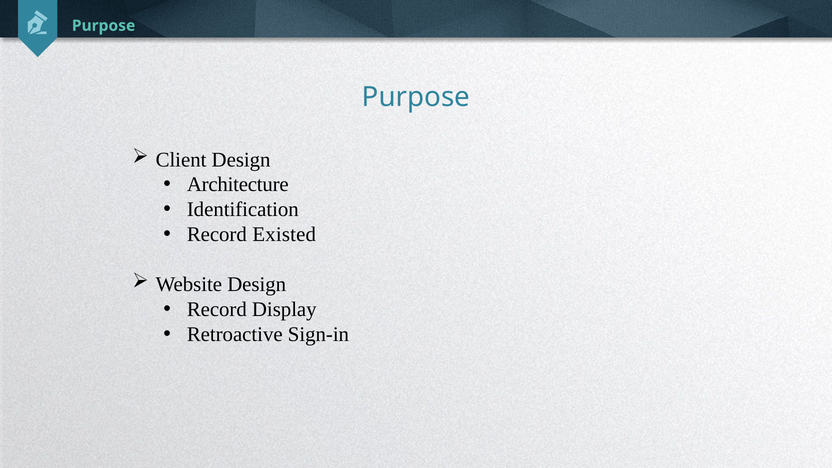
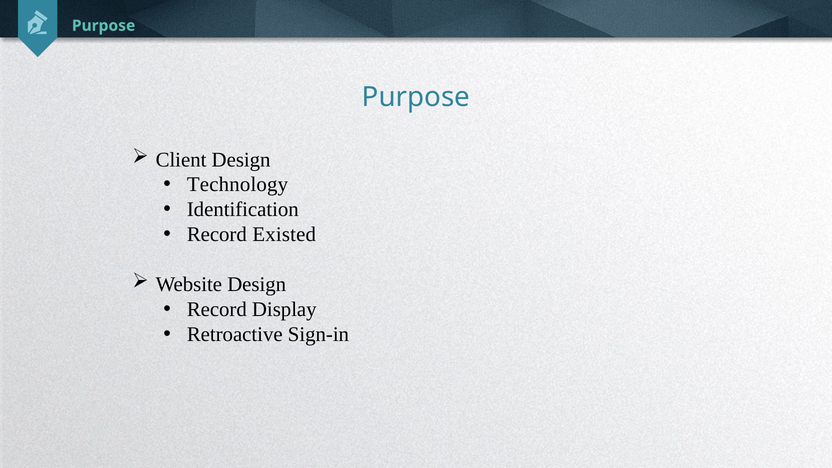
Architecture: Architecture -> Technology
